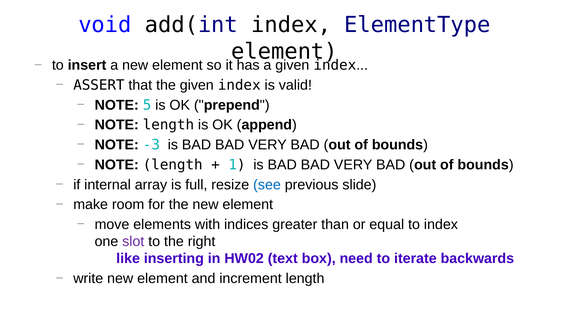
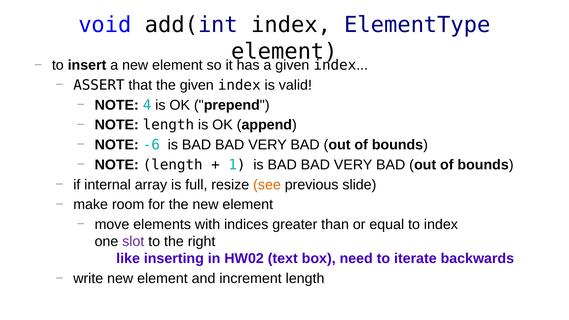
5: 5 -> 4
-3: -3 -> -6
see colour: blue -> orange
